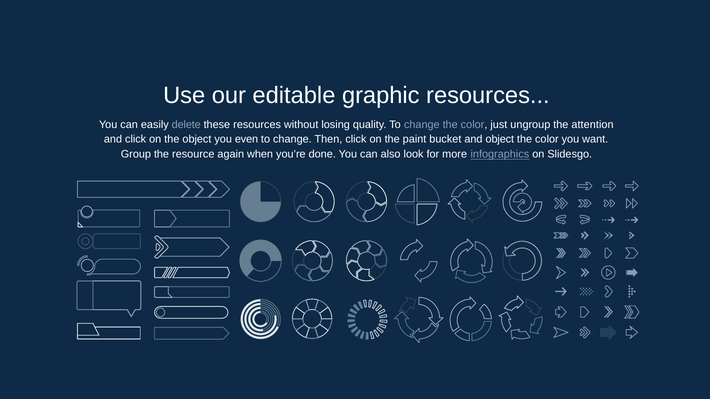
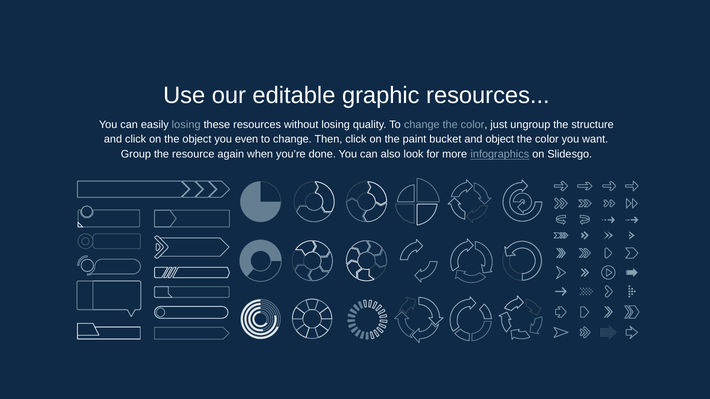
easily delete: delete -> losing
attention: attention -> structure
